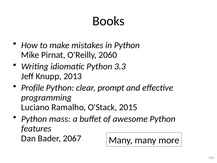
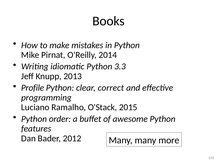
2060: 2060 -> 2014
prompt: prompt -> correct
mass: mass -> order
2067: 2067 -> 2012
